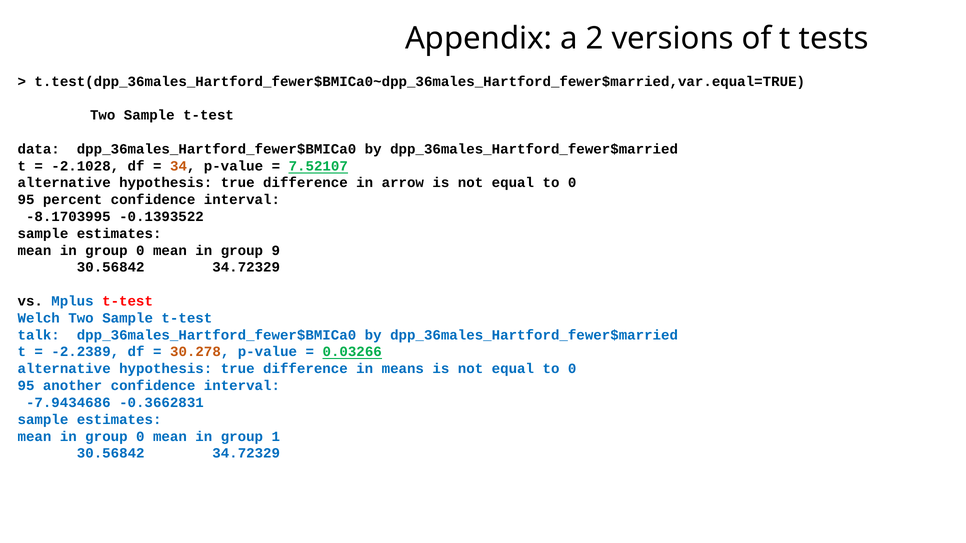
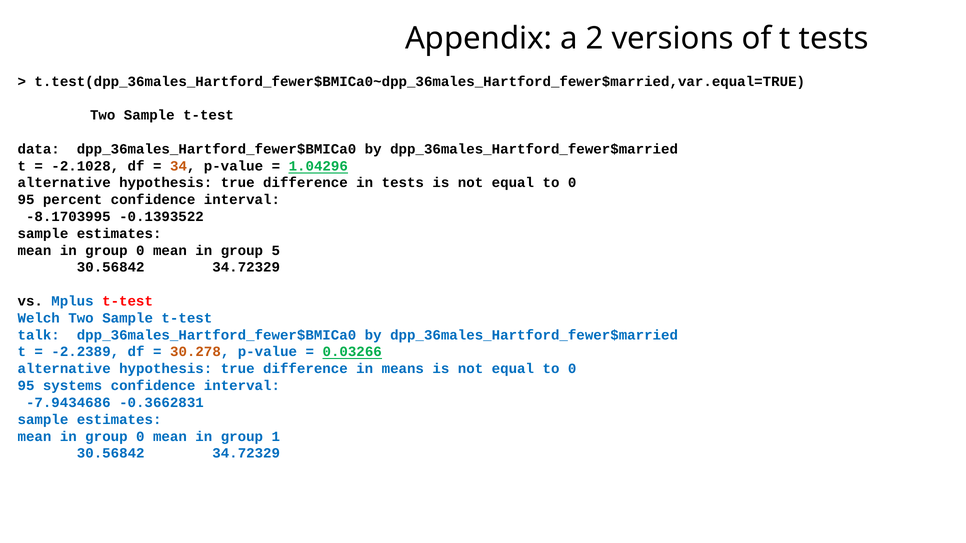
7.52107: 7.52107 -> 1.04296
in arrow: arrow -> tests
9: 9 -> 5
another: another -> systems
